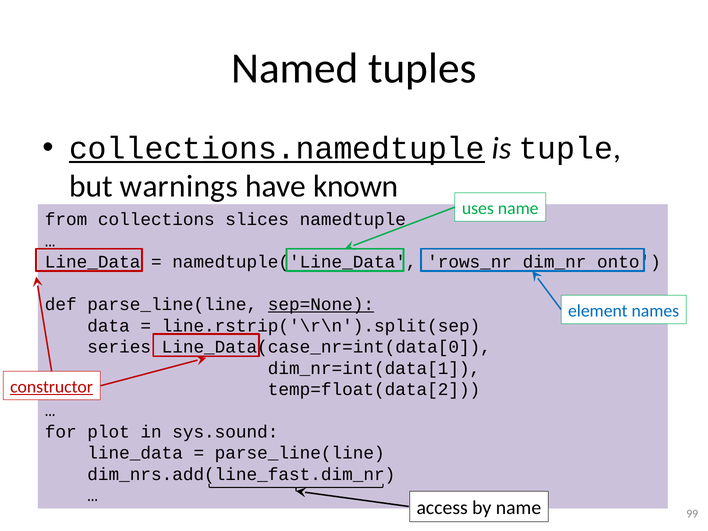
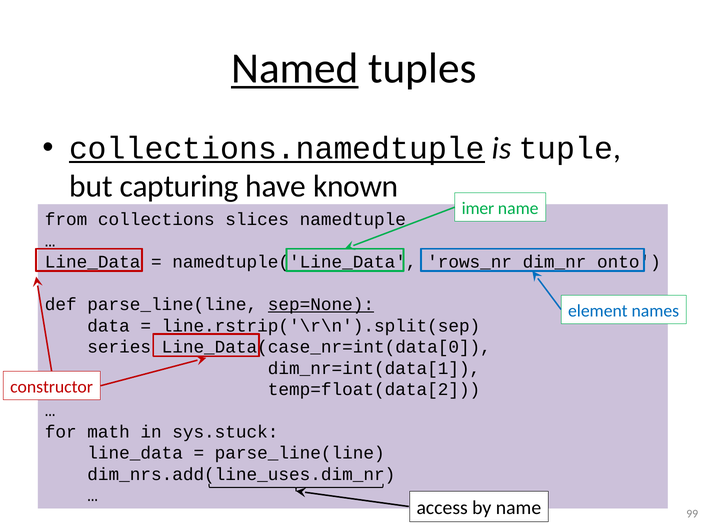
Named underline: none -> present
warnings: warnings -> capturing
uses: uses -> imer
constructor underline: present -> none
plot: plot -> math
sys.sound: sys.sound -> sys.stuck
dim_nrs.add(line_fast.dim_nr: dim_nrs.add(line_fast.dim_nr -> dim_nrs.add(line_uses.dim_nr
